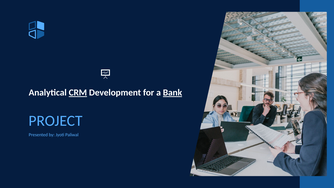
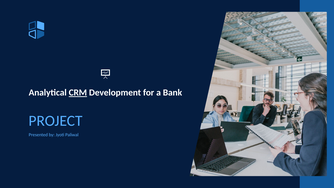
Bank underline: present -> none
